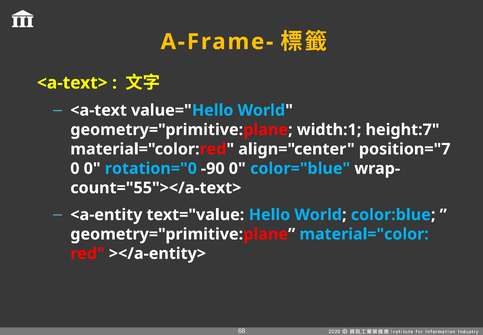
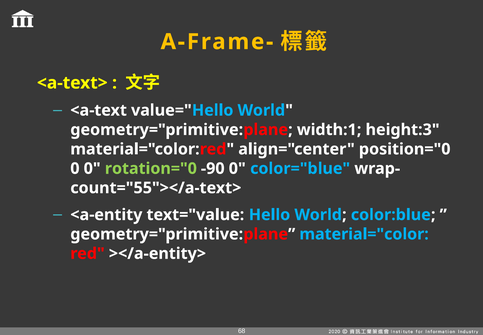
height:7: height:7 -> height:3
position="7: position="7 -> position="0
rotation="0 colour: light blue -> light green
